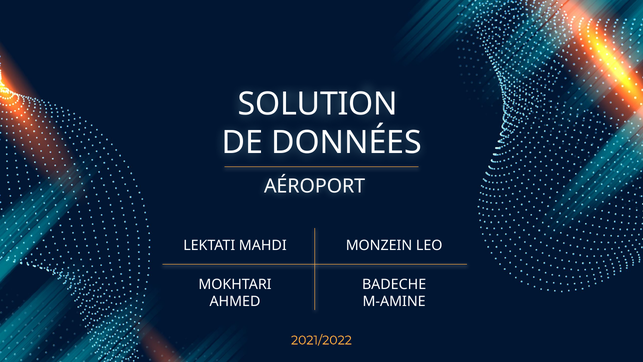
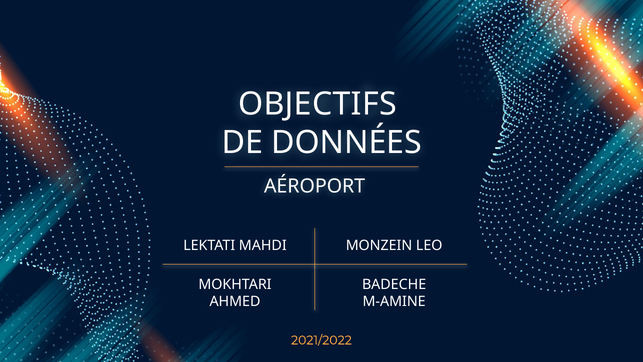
SOLUTION: SOLUTION -> OBJECTIFS
